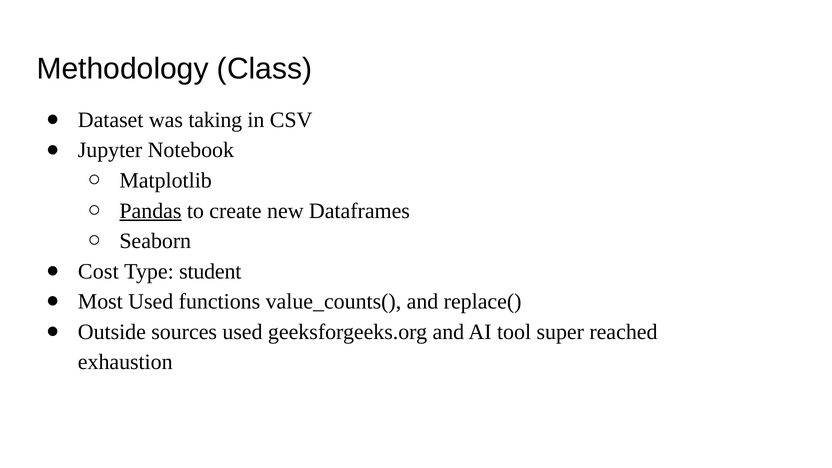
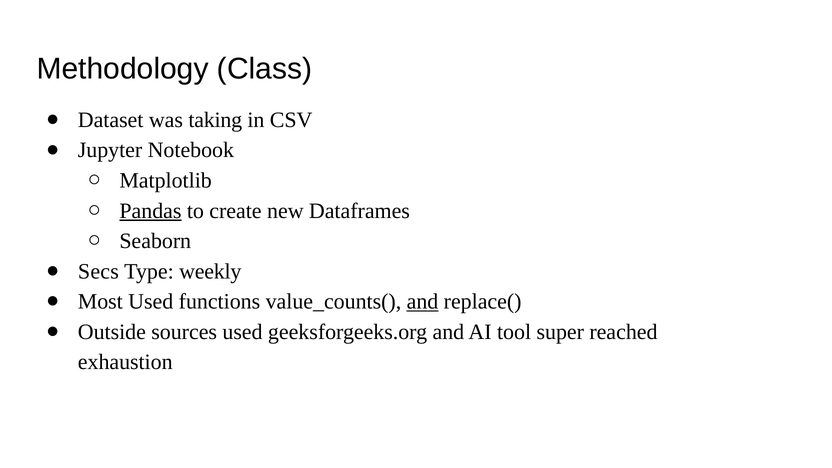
Cost: Cost -> Secs
student: student -> weekly
and at (423, 302) underline: none -> present
